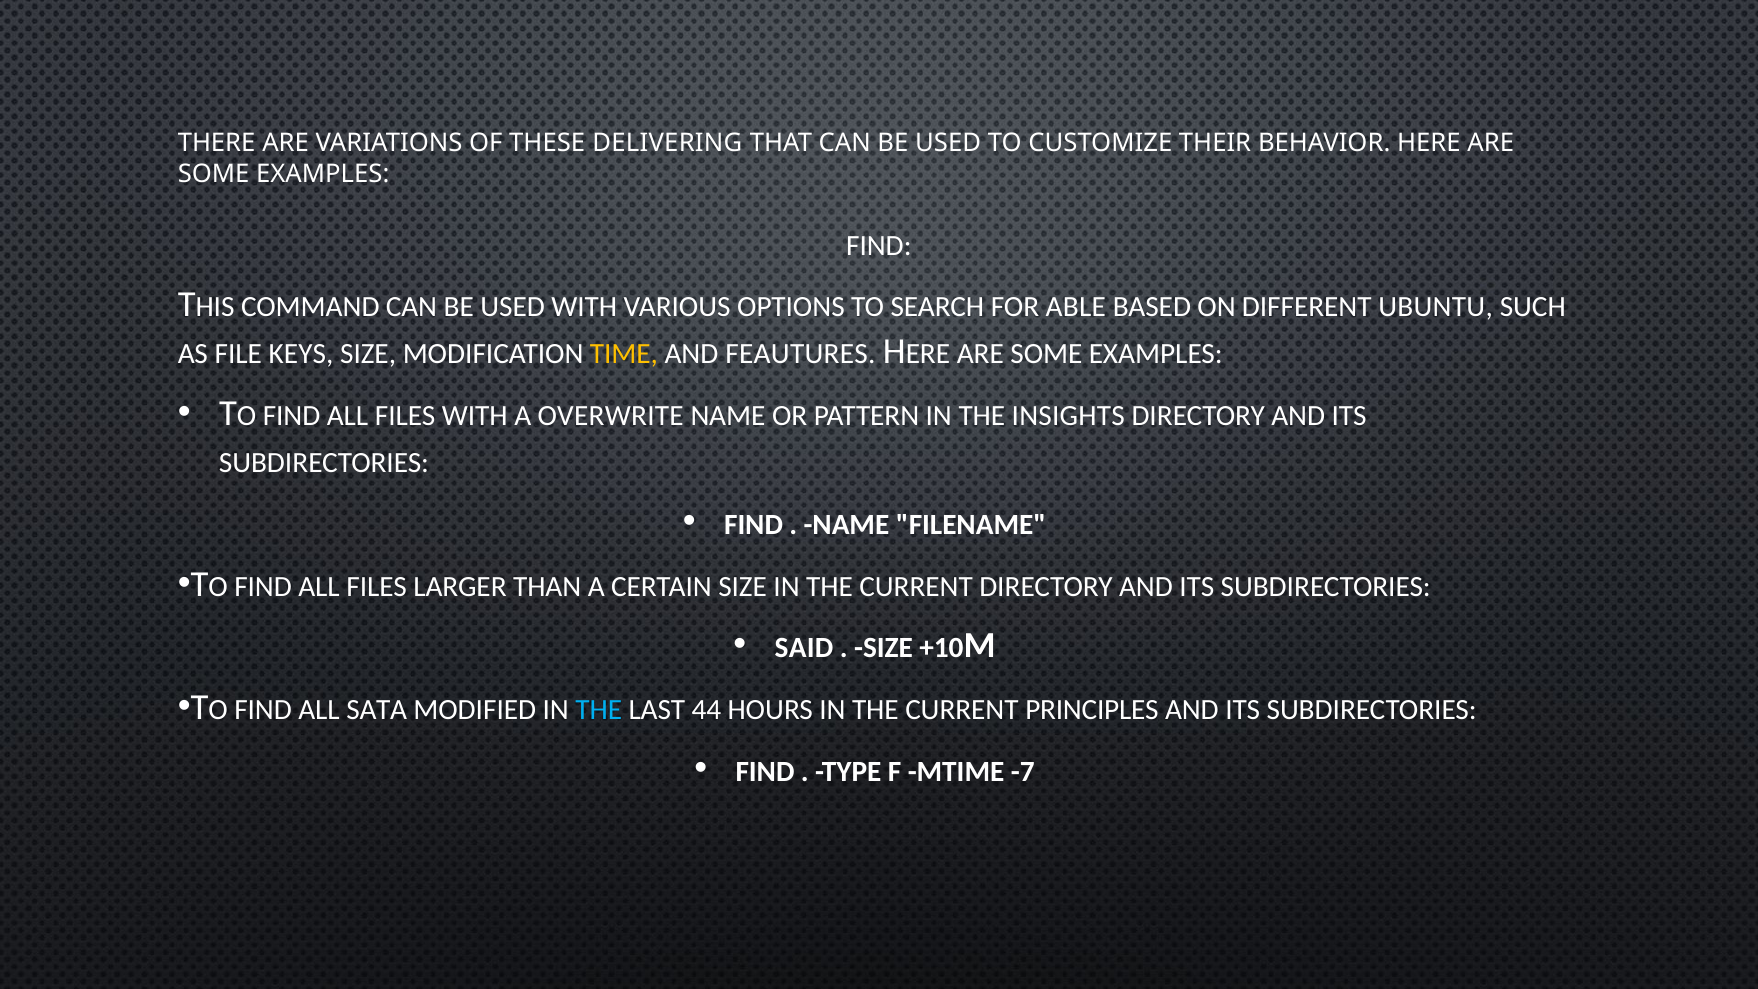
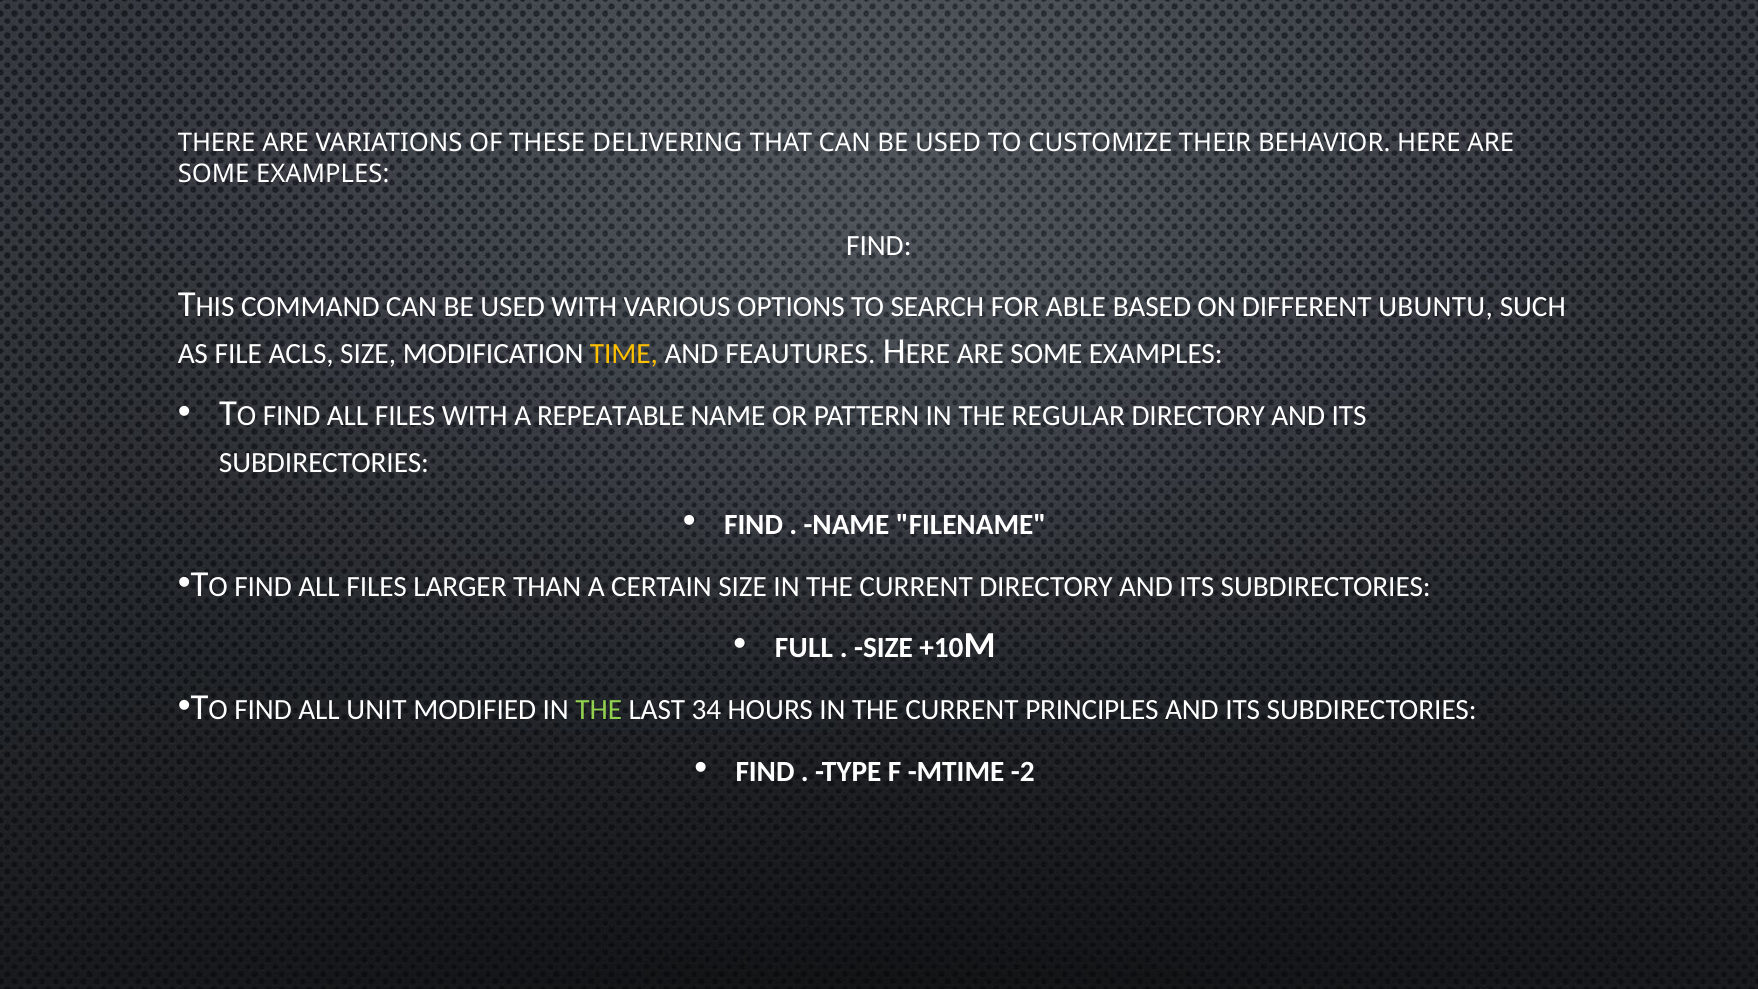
KEYS: KEYS -> ACLS
OVERWRITE: OVERWRITE -> REPEATABLE
INSIGHTS: INSIGHTS -> REGULAR
SAID: SAID -> FULL
SATA: SATA -> UNIT
THE at (599, 710) colour: light blue -> light green
44: 44 -> 34
-7: -7 -> -2
